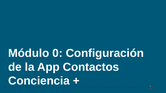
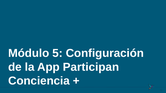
0: 0 -> 5
Contactos: Contactos -> Participan
